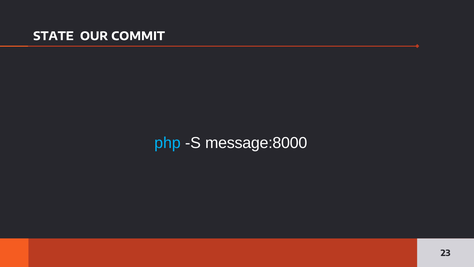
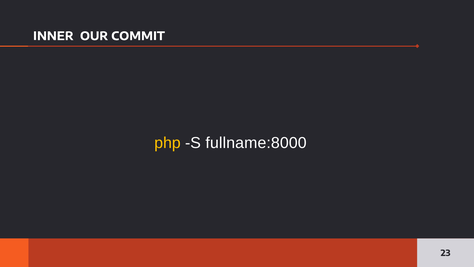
STATE: STATE -> INNER
php colour: light blue -> yellow
message:8000: message:8000 -> fullname:8000
